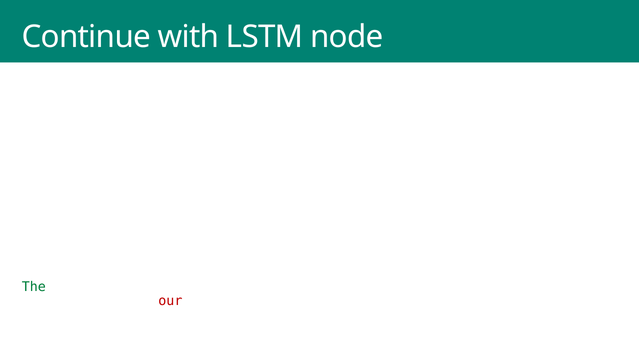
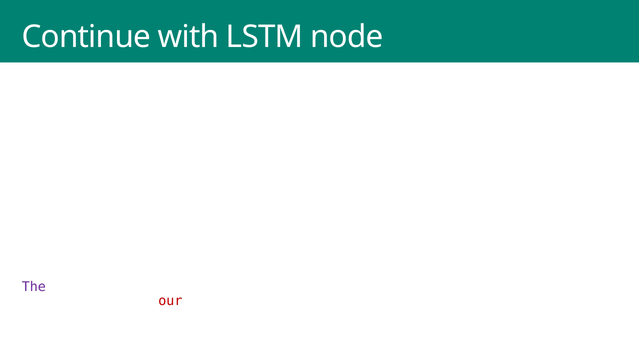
The at (34, 286) colour: green -> purple
